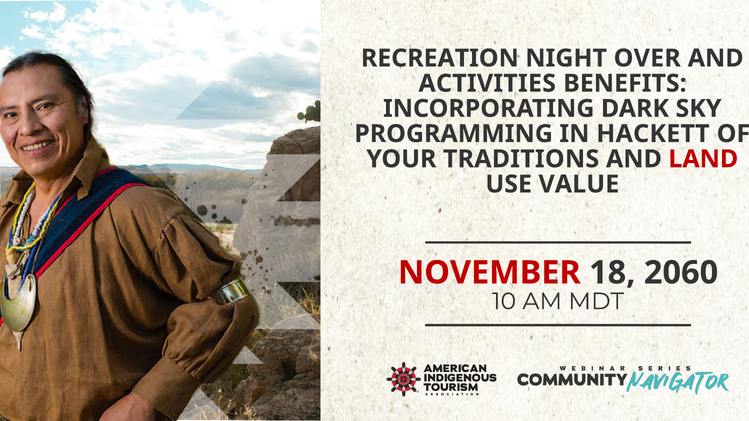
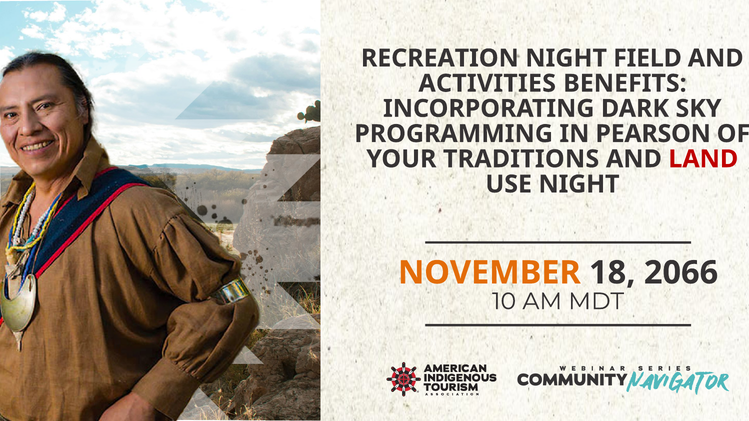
OVER: OVER -> FIELD
HACKETT: HACKETT -> PEARSON
USE VALUE: VALUE -> NIGHT
NOVEMBER colour: red -> orange
2060: 2060 -> 2066
